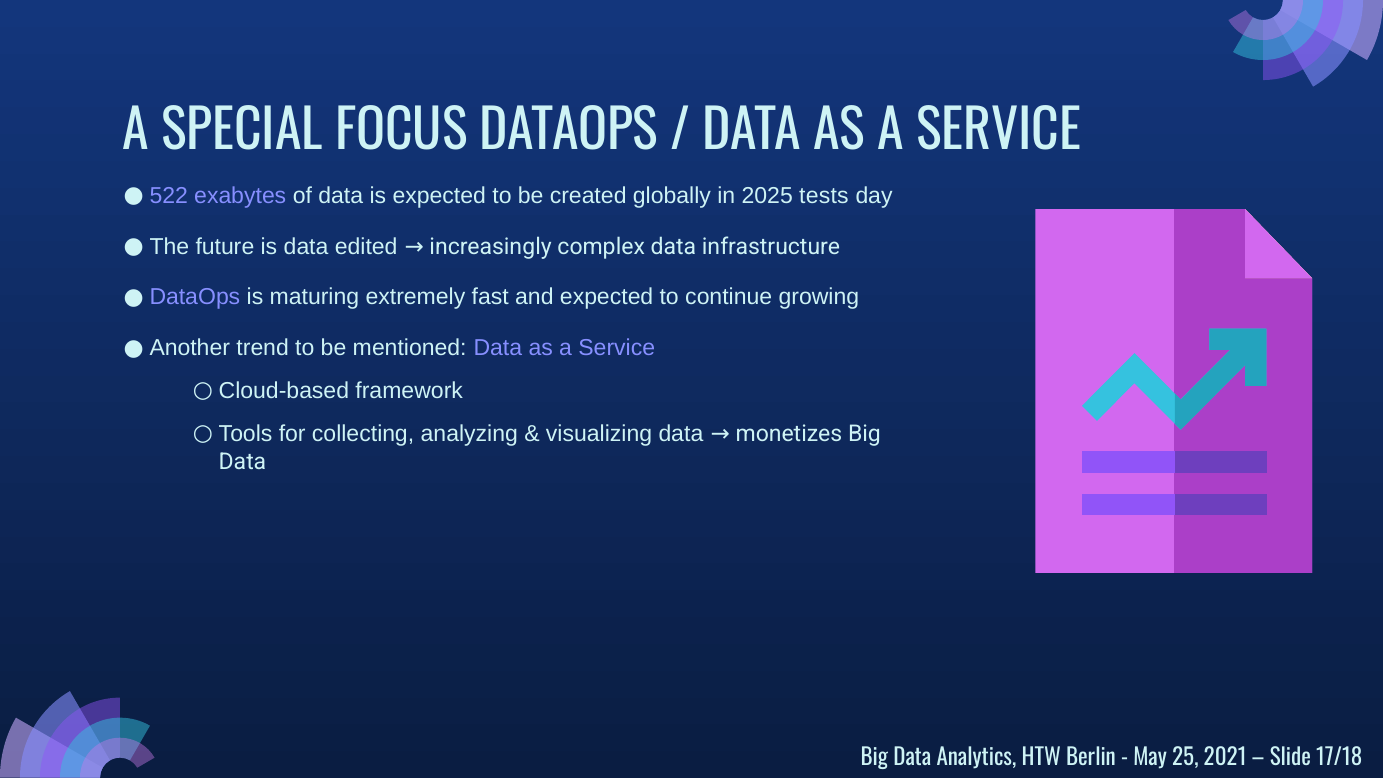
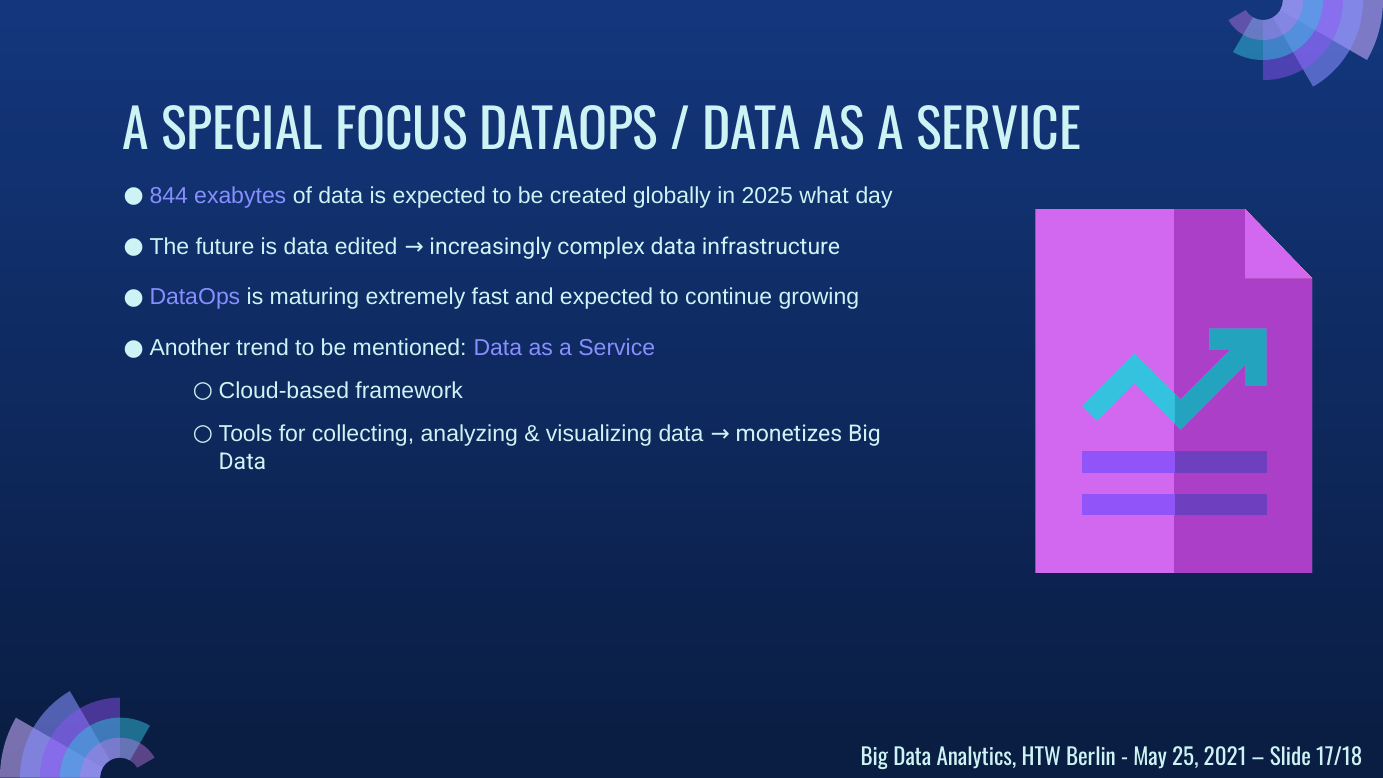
522: 522 -> 844
tests: tests -> what
